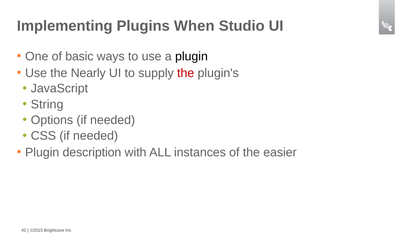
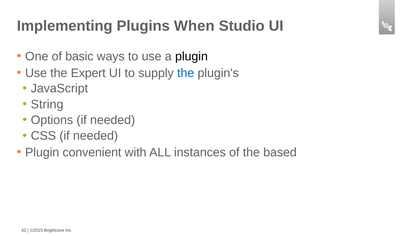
Nearly: Nearly -> Expert
the at (186, 73) colour: red -> blue
description: description -> convenient
easier: easier -> based
